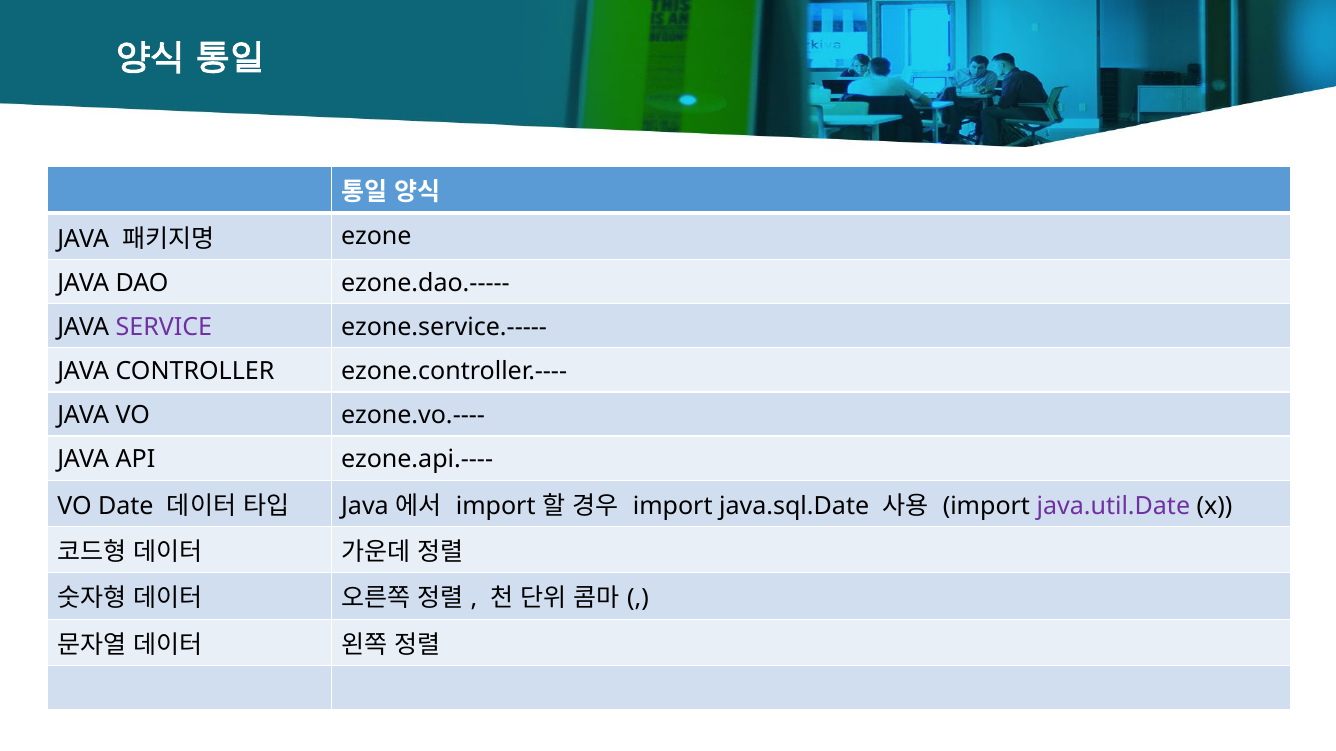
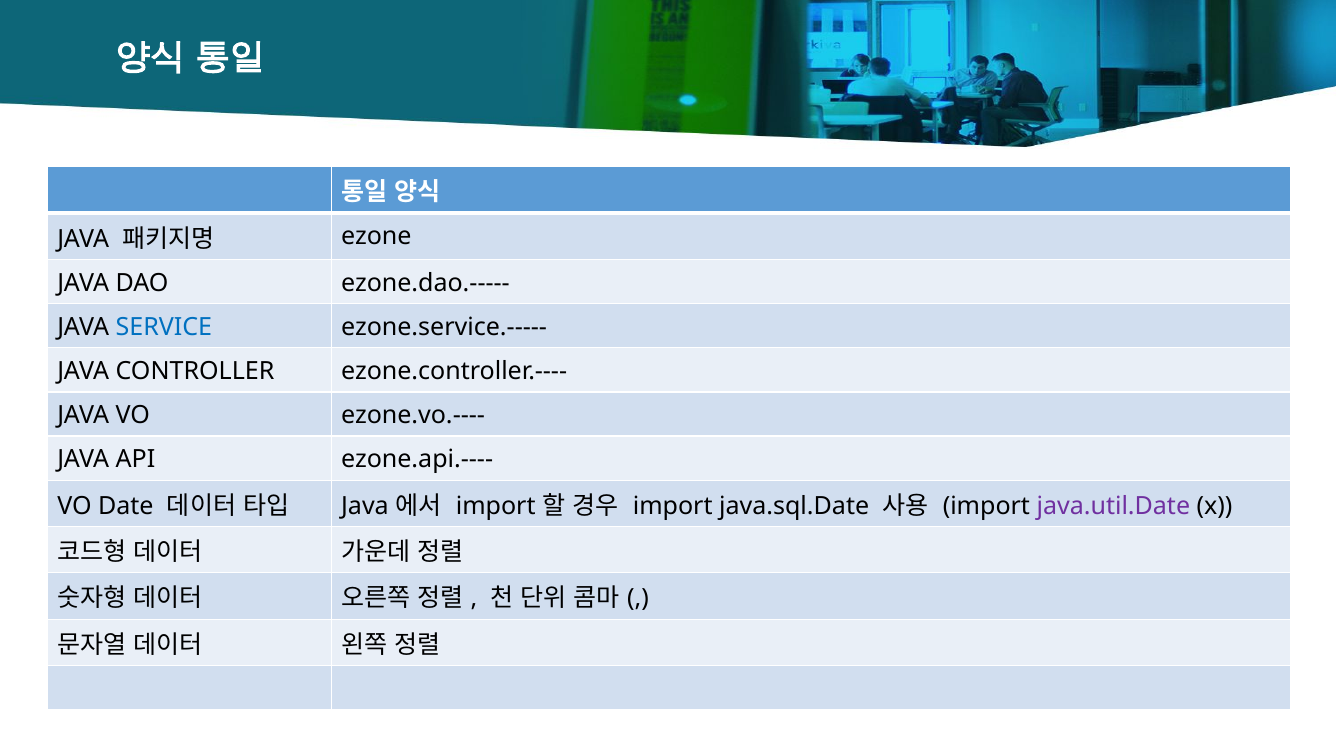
SERVICE colour: purple -> blue
